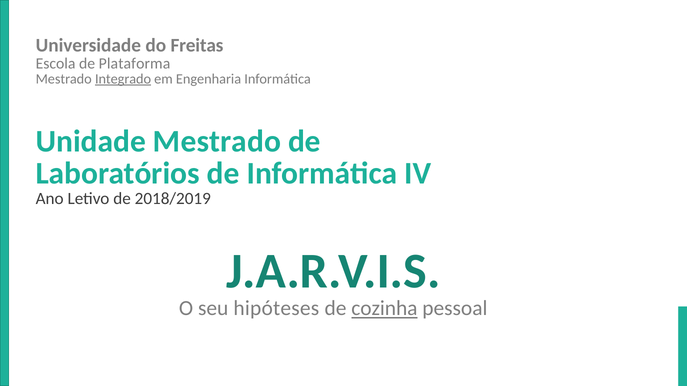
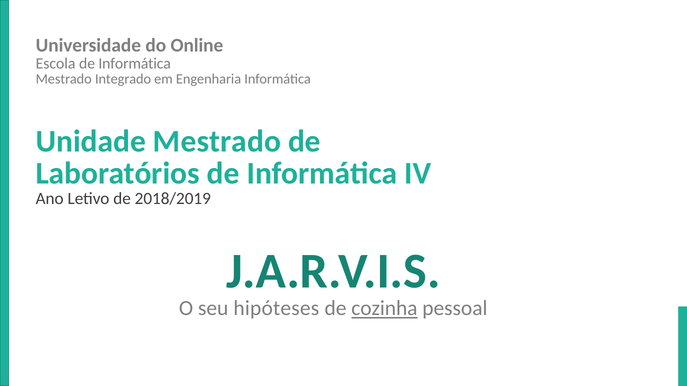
Freitas: Freitas -> Online
Escola de Plataforma: Plataforma -> Informática
Integrado underline: present -> none
